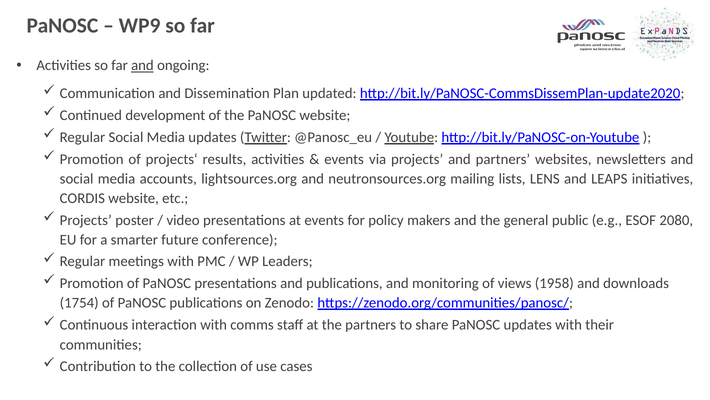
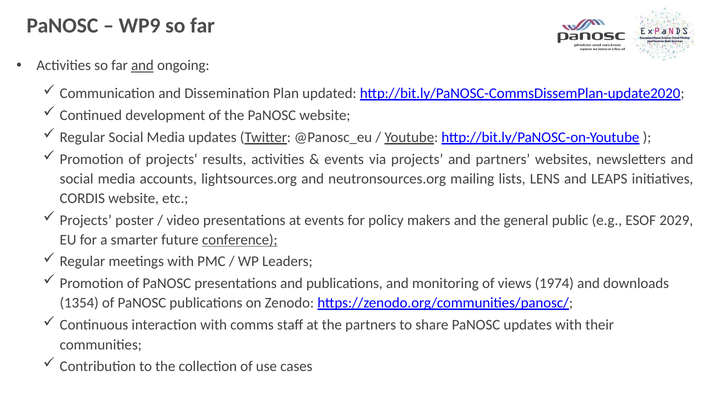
2080: 2080 -> 2029
conference underline: none -> present
1958: 1958 -> 1974
1754: 1754 -> 1354
